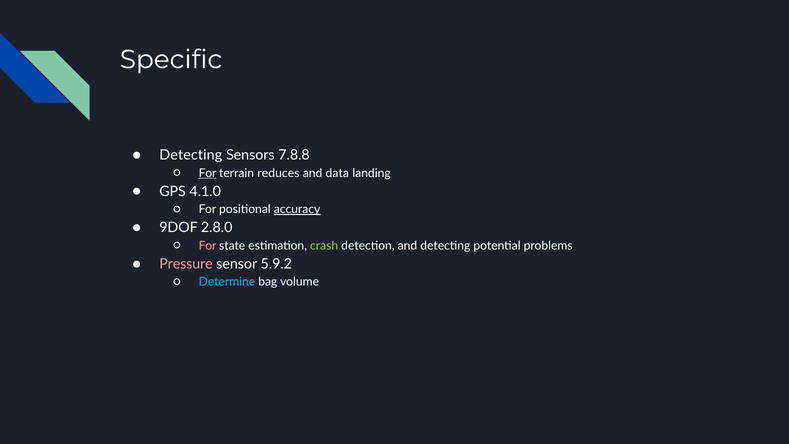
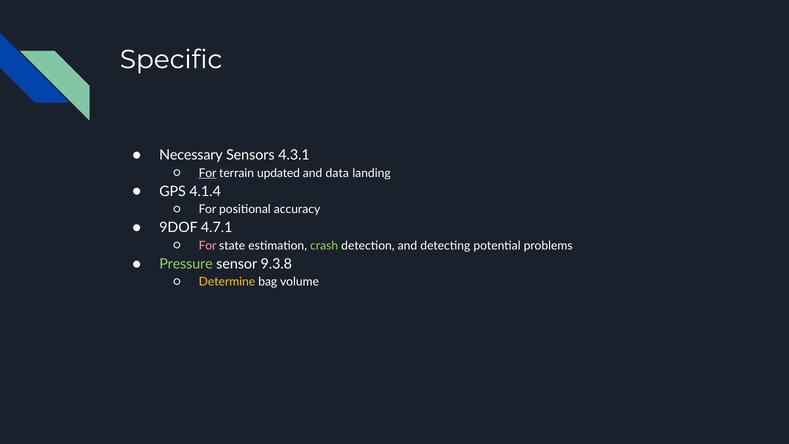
Detecting at (191, 155): Detecting -> Necessary
7.8.8: 7.8.8 -> 4.3.1
reduces: reduces -> updated
4.1.0: 4.1.0 -> 4.1.4
accuracy underline: present -> none
2.8.0: 2.8.0 -> 4.7.1
Pressure colour: pink -> light green
5.9.2: 5.9.2 -> 9.3.8
Determine colour: light blue -> yellow
